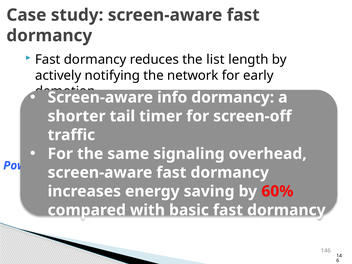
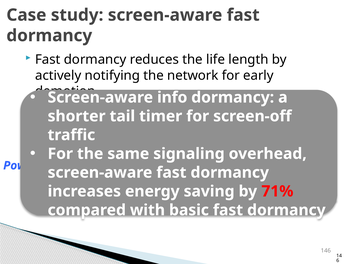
list: list -> life
60%: 60% -> 71%
